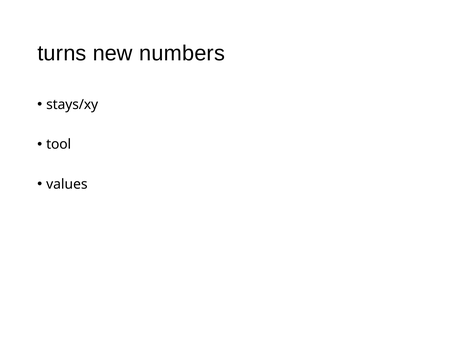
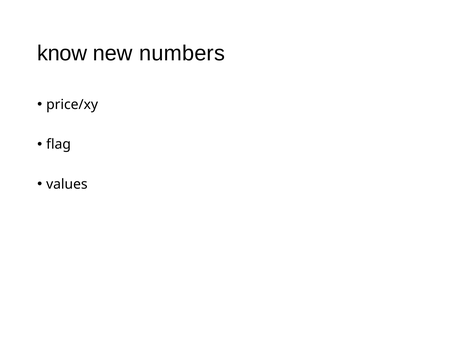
turns: turns -> know
stays/xy: stays/xy -> price/xy
tool: tool -> flag
